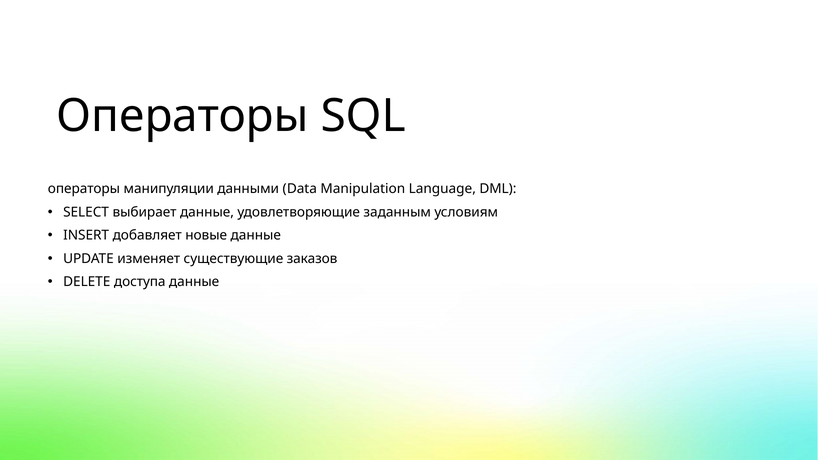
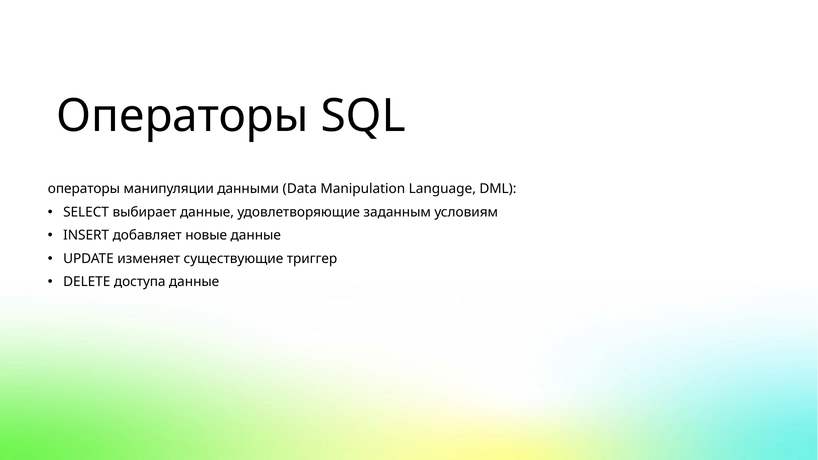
заказов: заказов -> триггер
